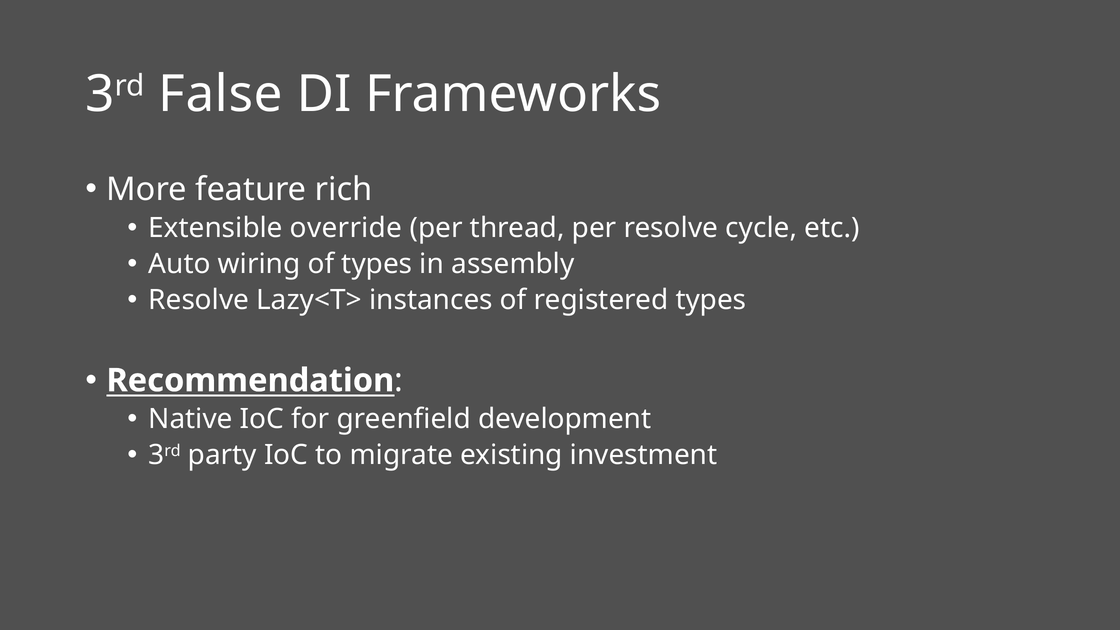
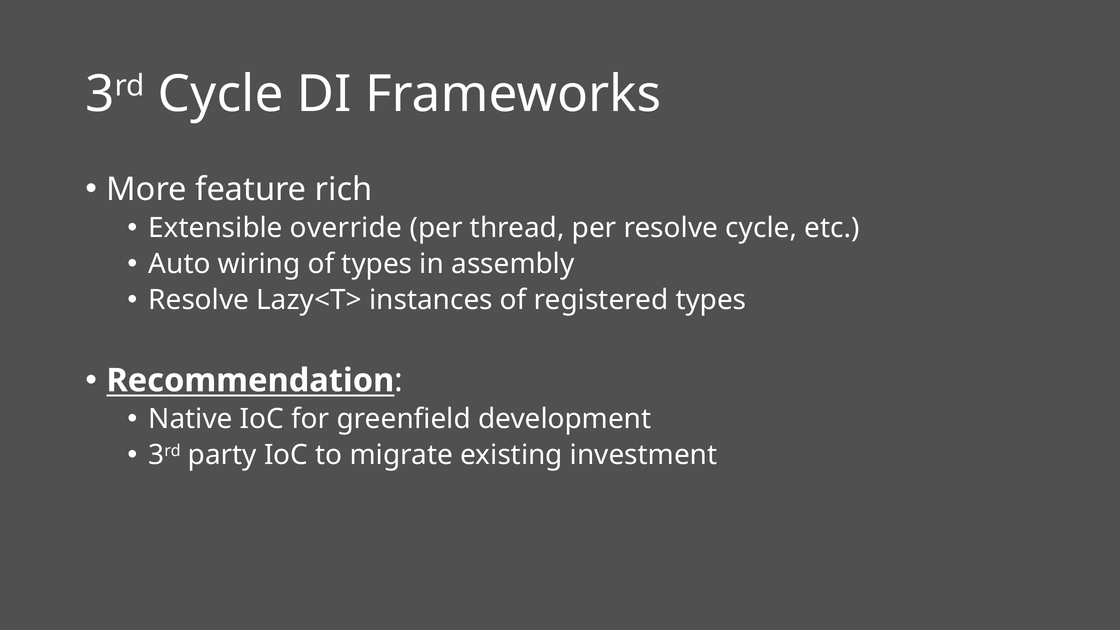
3rd False: False -> Cycle
